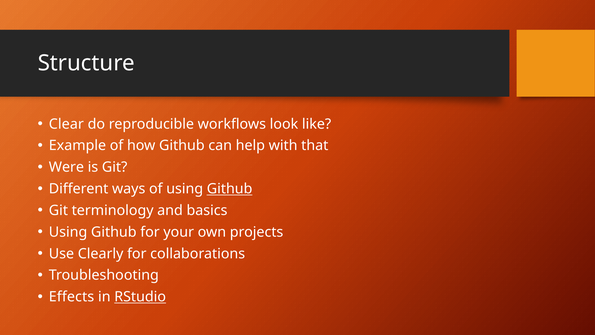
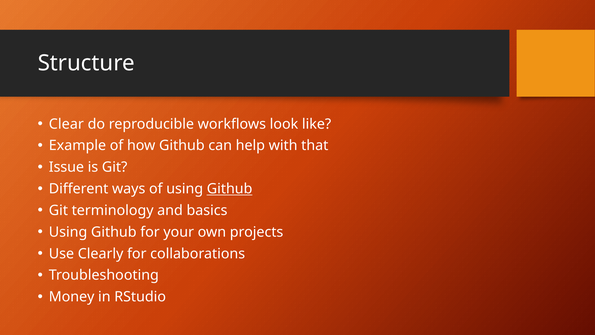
Were: Were -> Issue
Effects: Effects -> Money
RStudio underline: present -> none
